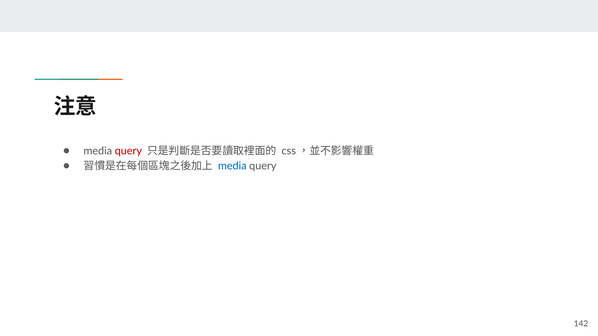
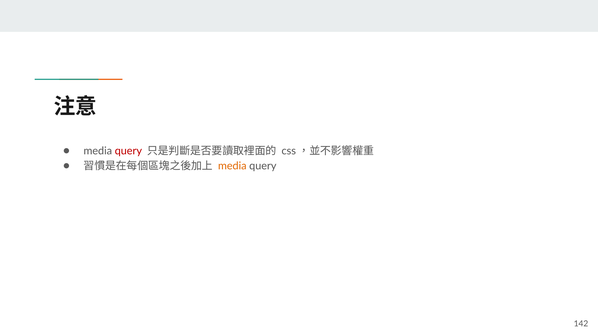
media at (232, 166) colour: blue -> orange
